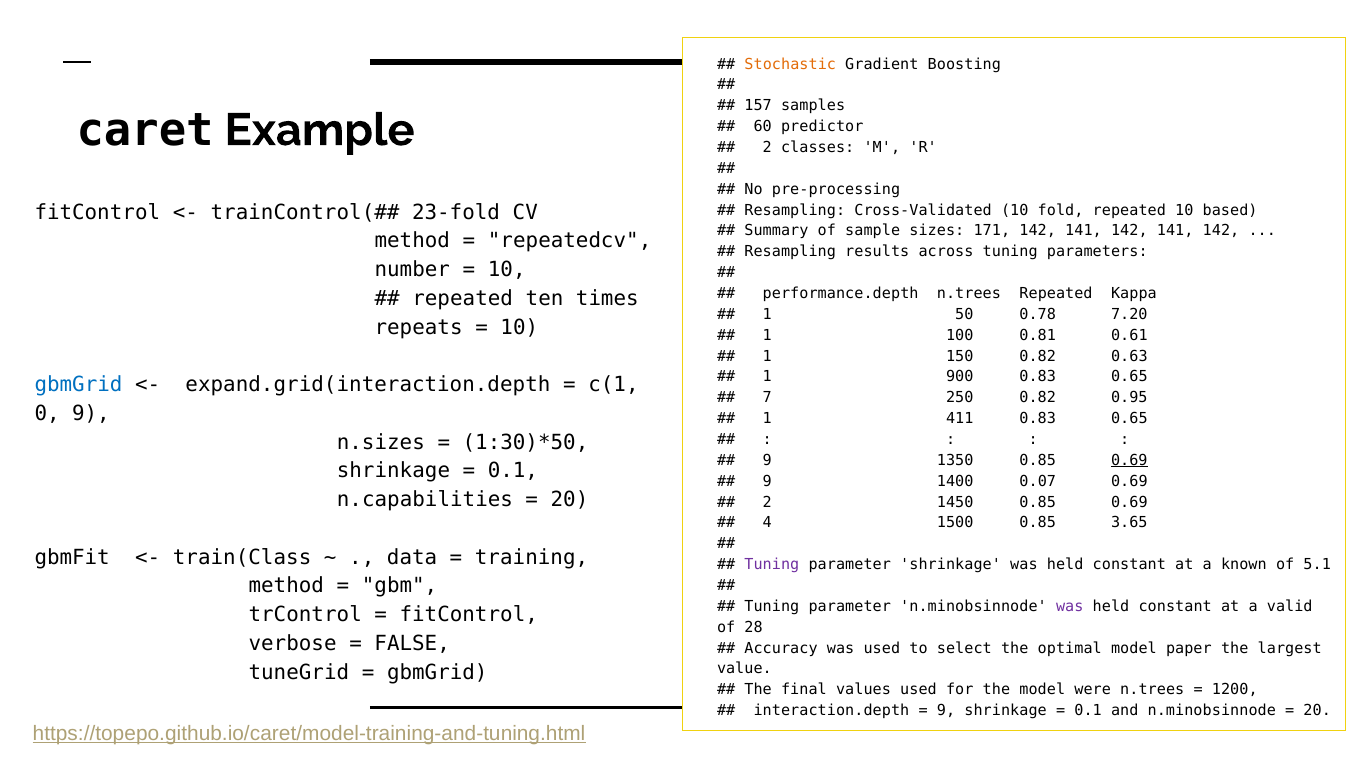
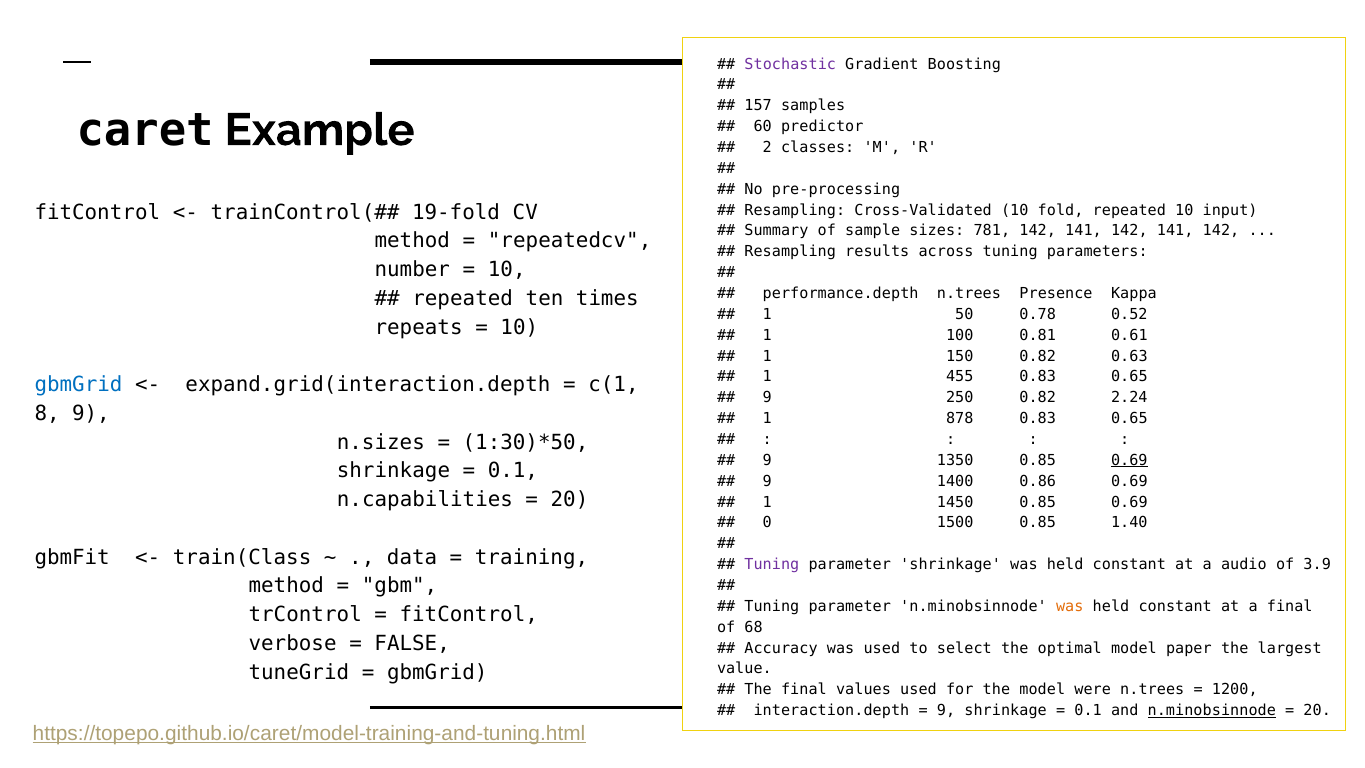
Stochastic colour: orange -> purple
23-fold: 23-fold -> 19-fold
based: based -> input
171: 171 -> 781
n.trees Repeated: Repeated -> Presence
7.20: 7.20 -> 0.52
900: 900 -> 455
7 at (767, 398): 7 -> 9
0.95: 0.95 -> 2.24
0: 0 -> 8
411: 411 -> 878
0.07: 0.07 -> 0.86
2 at (767, 502): 2 -> 1
4: 4 -> 0
3.65: 3.65 -> 1.40
known: known -> audio
5.1: 5.1 -> 3.9
was at (1070, 606) colour: purple -> orange
a valid: valid -> final
28: 28 -> 68
n.minobsinnode at (1212, 710) underline: none -> present
